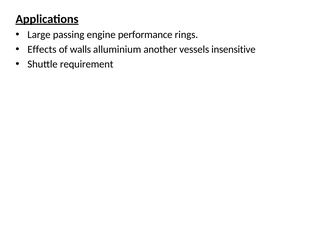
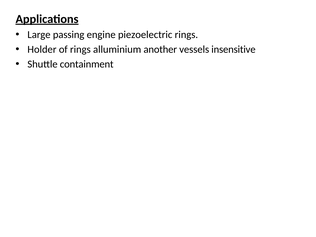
performance: performance -> piezoelectric
Effects: Effects -> Holder
of walls: walls -> rings
requirement: requirement -> containment
